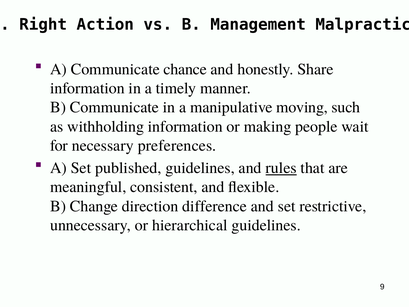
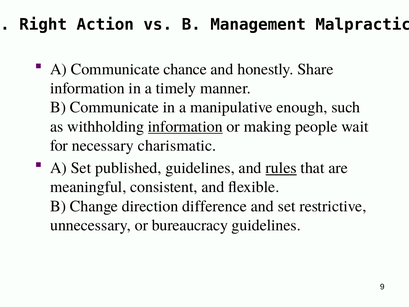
moving: moving -> enough
information at (185, 126) underline: none -> present
preferences: preferences -> charismatic
hierarchical: hierarchical -> bureaucracy
